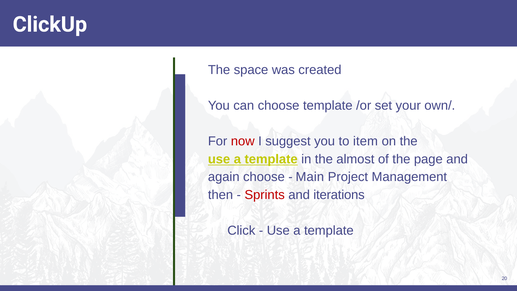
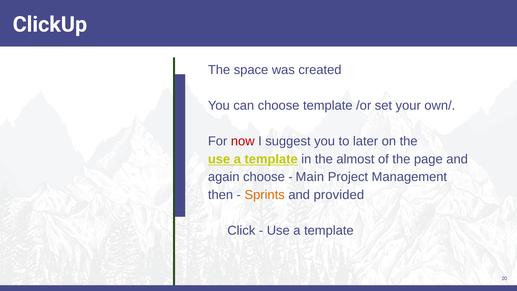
item: item -> later
Sprints colour: red -> orange
iterations: iterations -> provided
